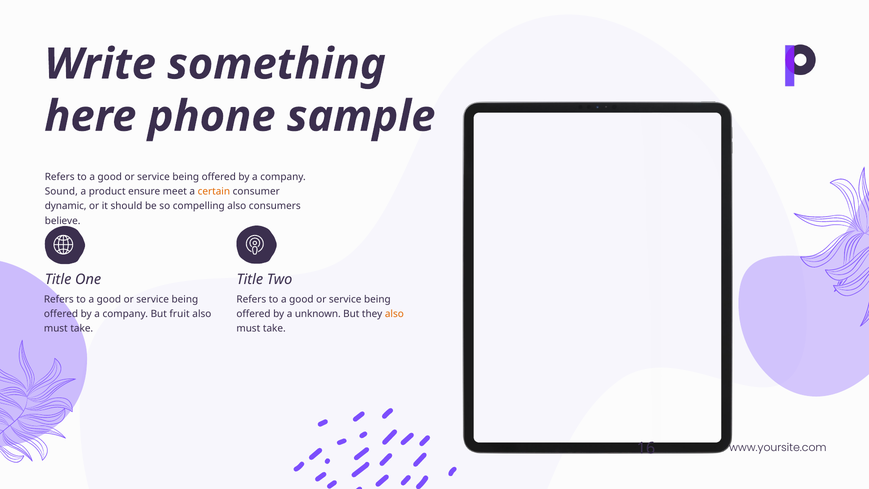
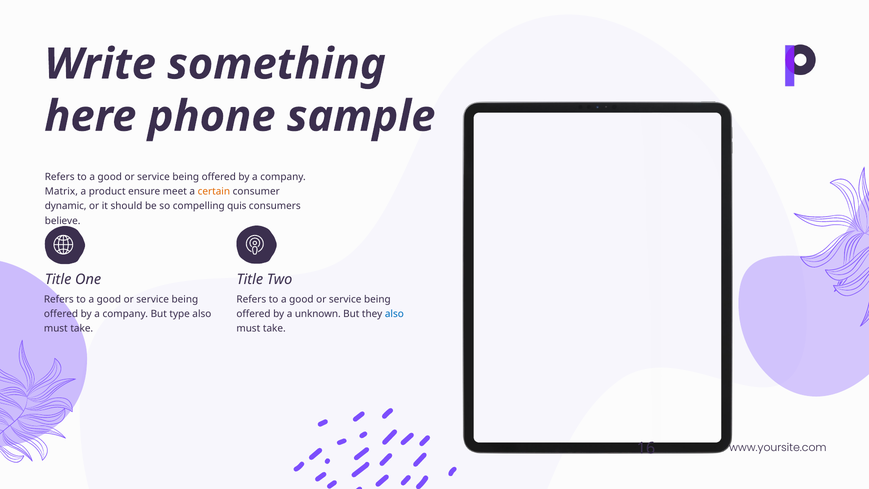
Sound: Sound -> Matrix
compelling also: also -> quis
fruit: fruit -> type
also at (394, 314) colour: orange -> blue
